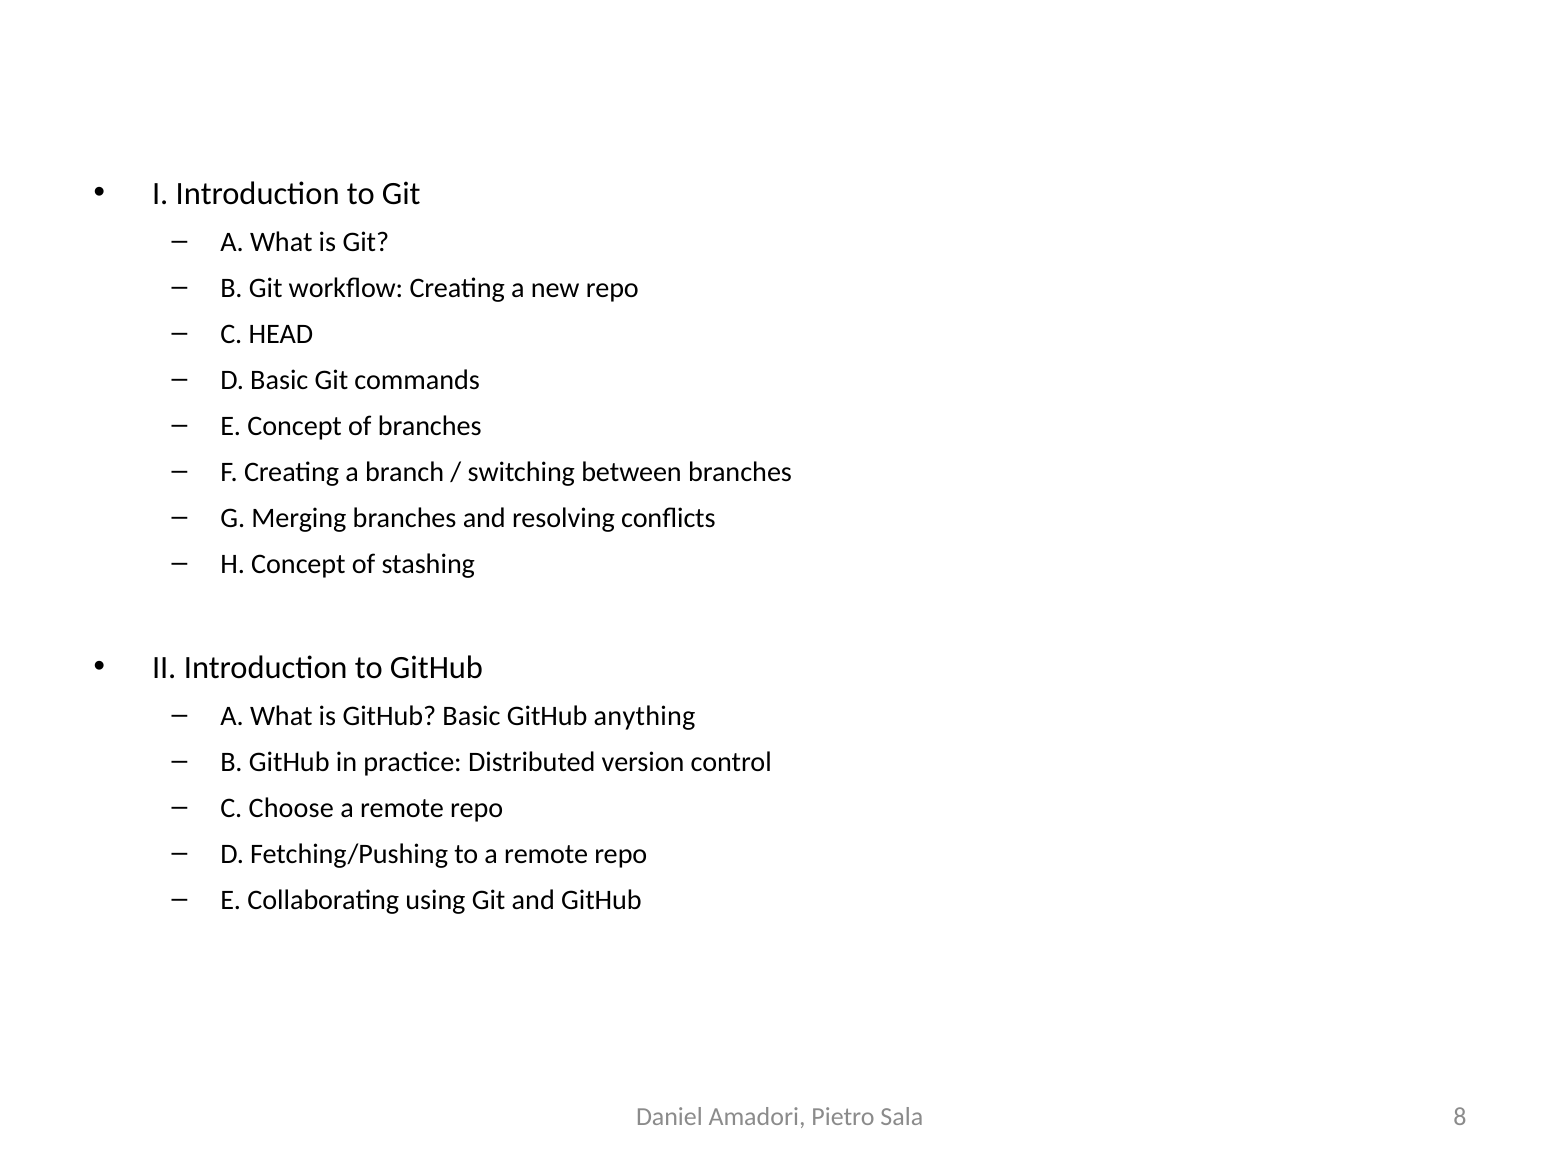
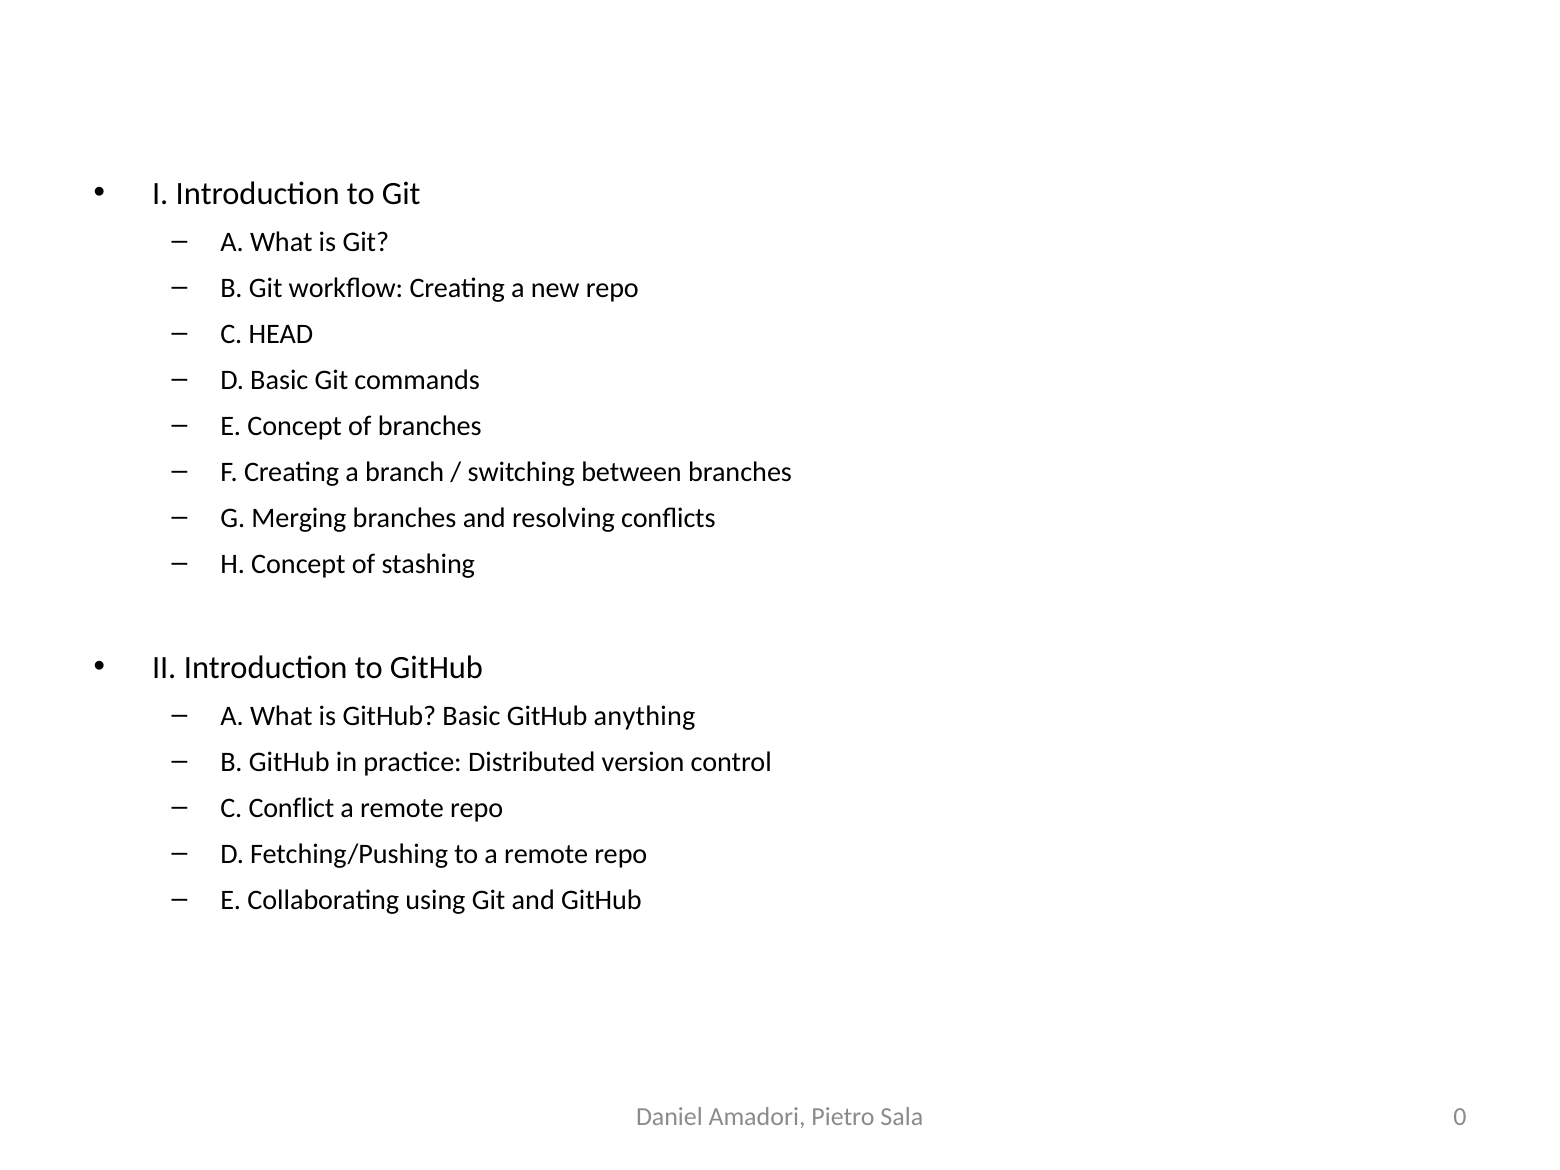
Choose: Choose -> Conflict
8: 8 -> 0
